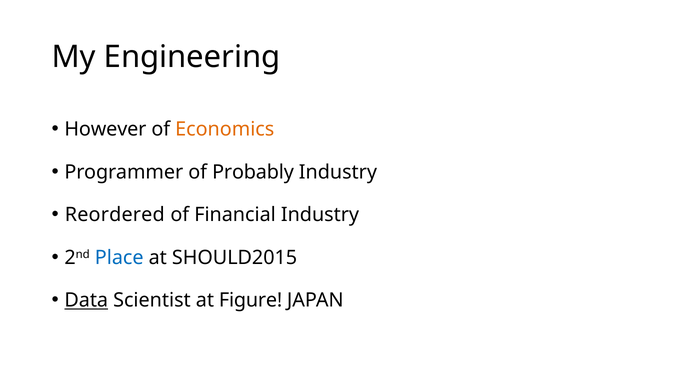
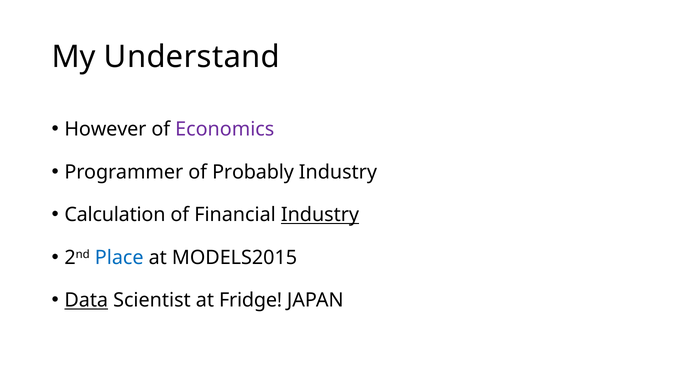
Engineering: Engineering -> Understand
Economics colour: orange -> purple
Reordered: Reordered -> Calculation
Industry at (320, 215) underline: none -> present
SHOULD2015: SHOULD2015 -> MODELS2015
Figure: Figure -> Fridge
